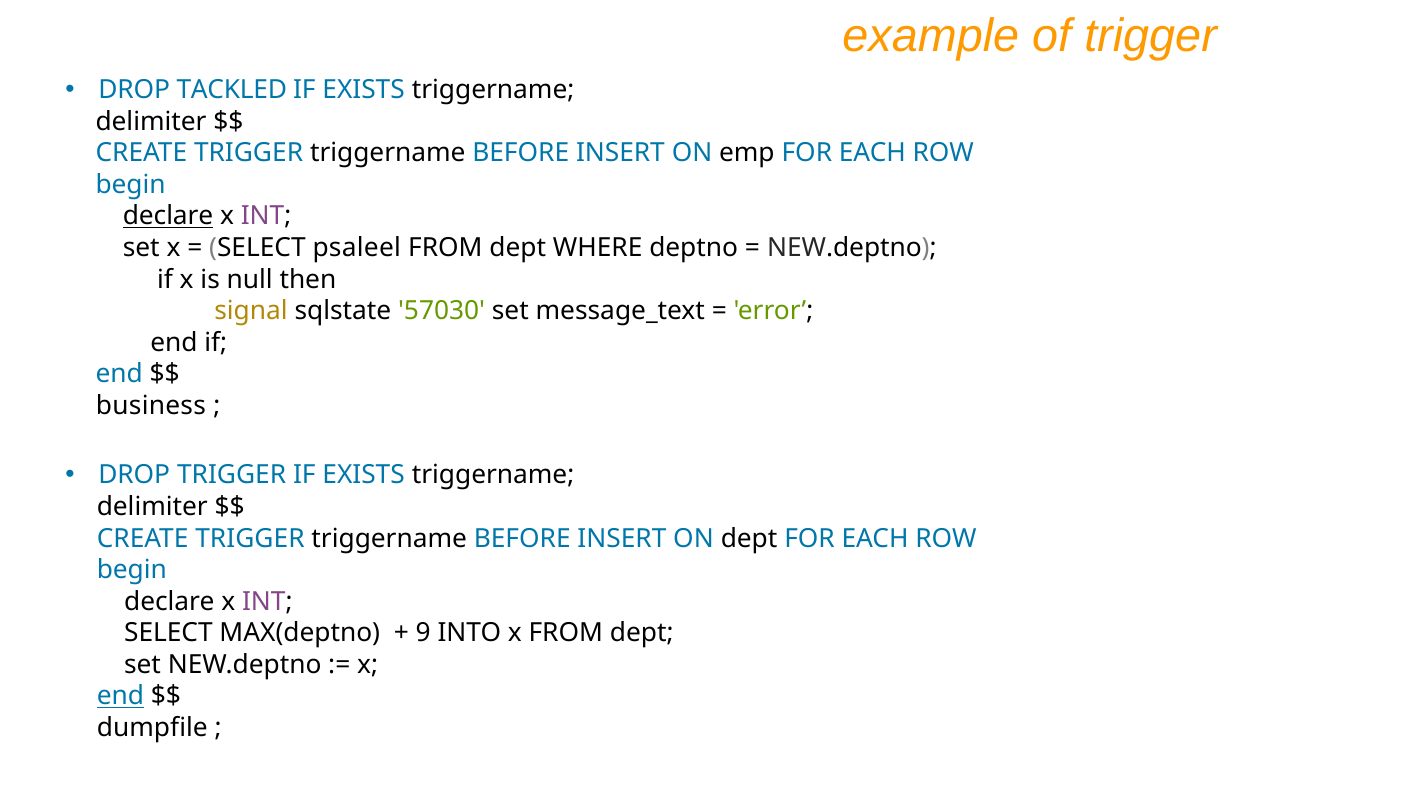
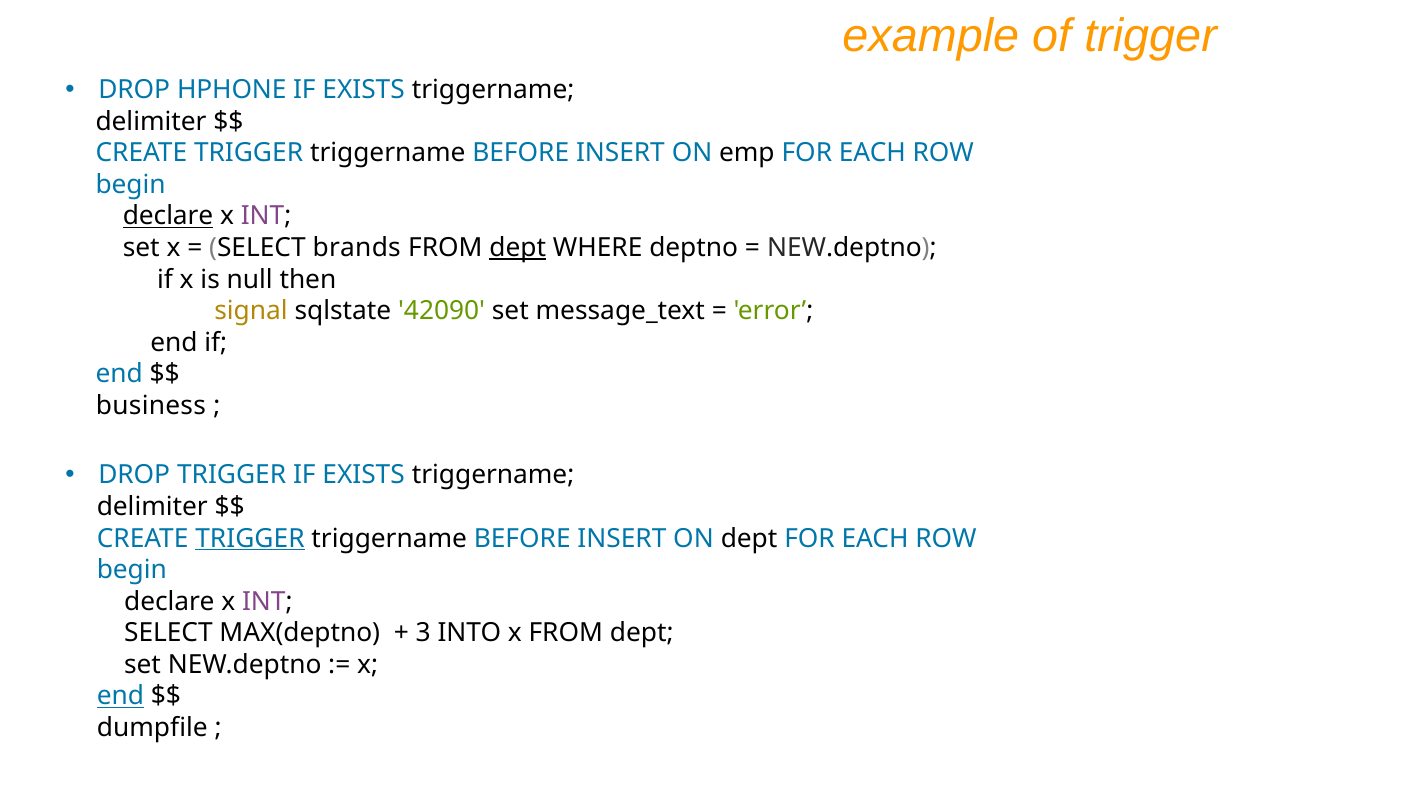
TACKLED: TACKLED -> HPHONE
psaleel: psaleel -> brands
dept at (518, 248) underline: none -> present
57030: 57030 -> 42090
TRIGGER at (250, 538) underline: none -> present
9: 9 -> 3
